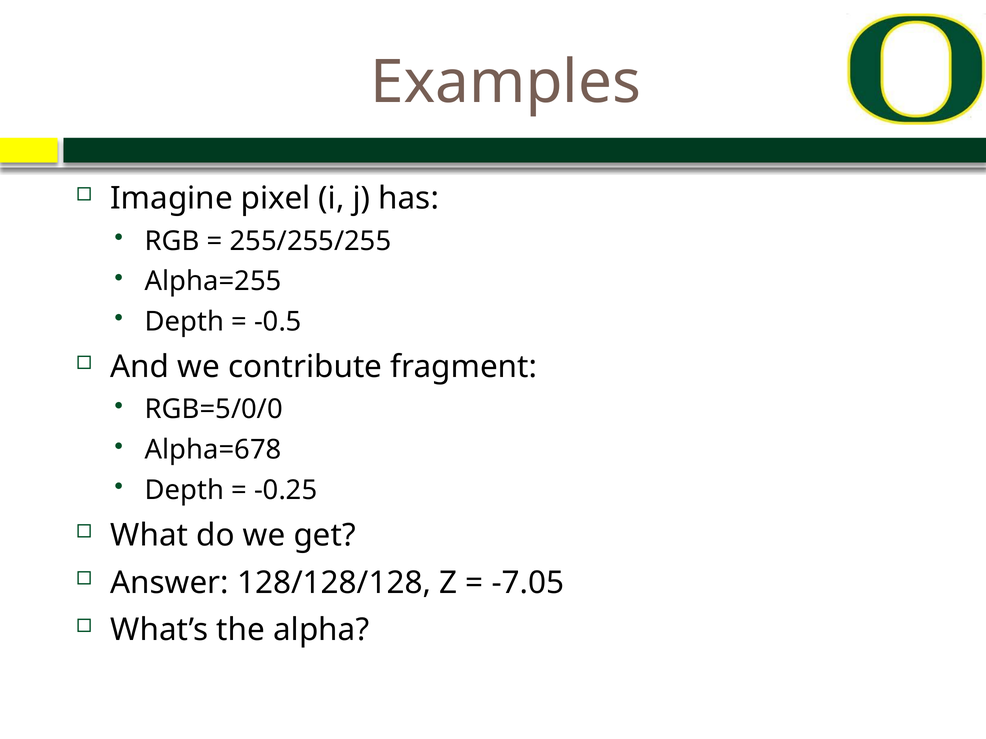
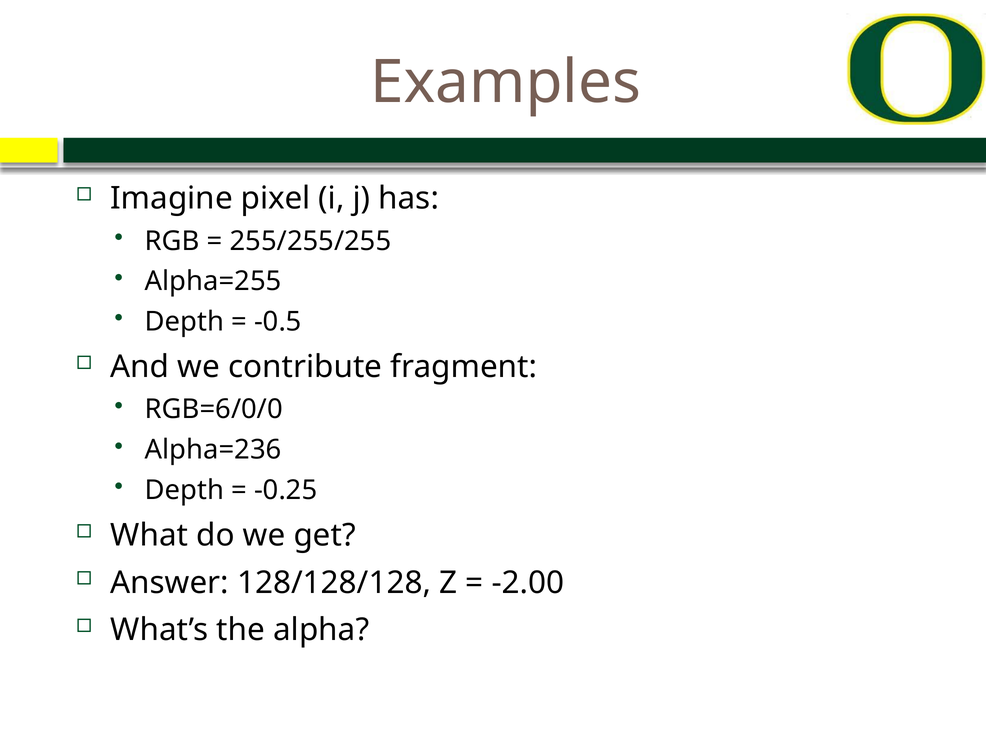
RGB=5/0/0: RGB=5/0/0 -> RGB=6/0/0
Alpha=678: Alpha=678 -> Alpha=236
-7.05: -7.05 -> -2.00
